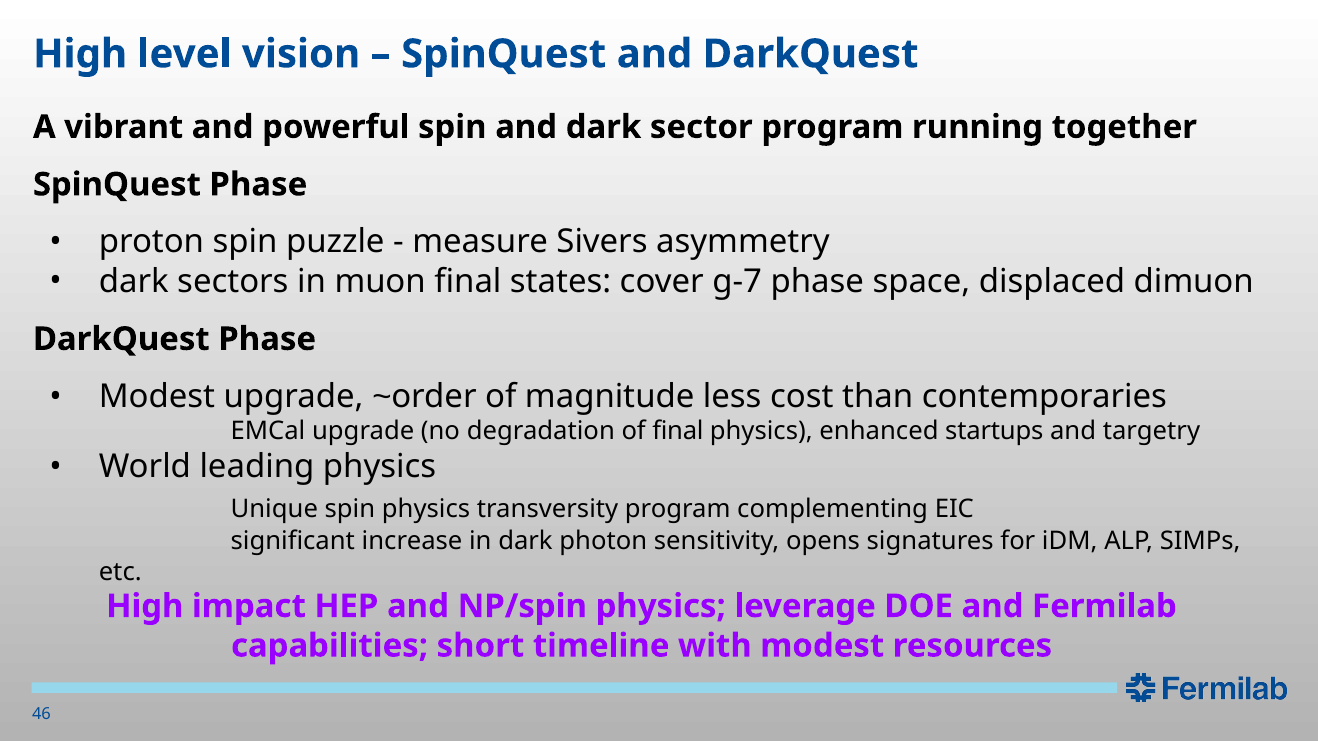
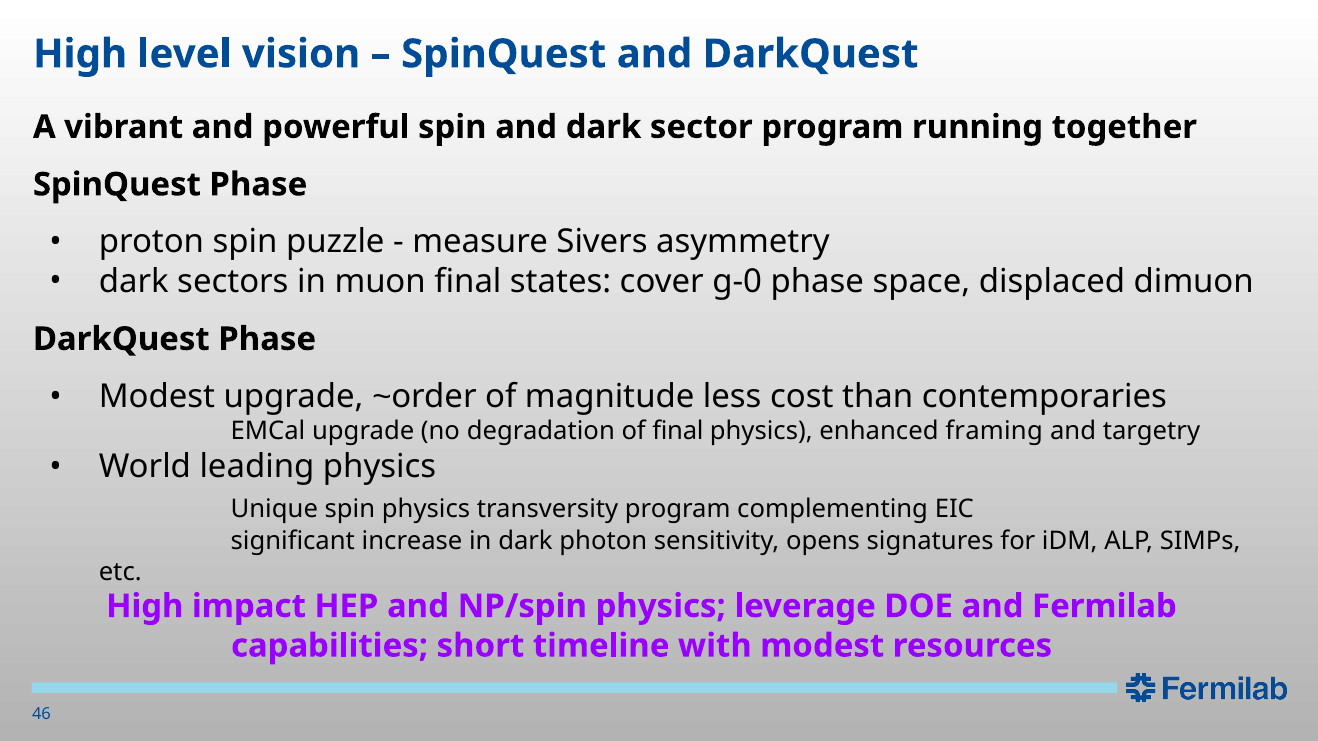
g-7: g-7 -> g-0
startups: startups -> framing
